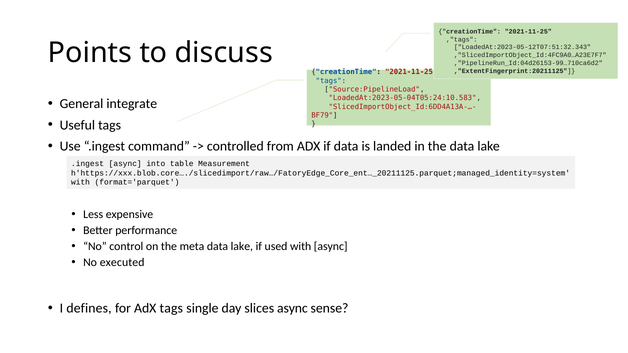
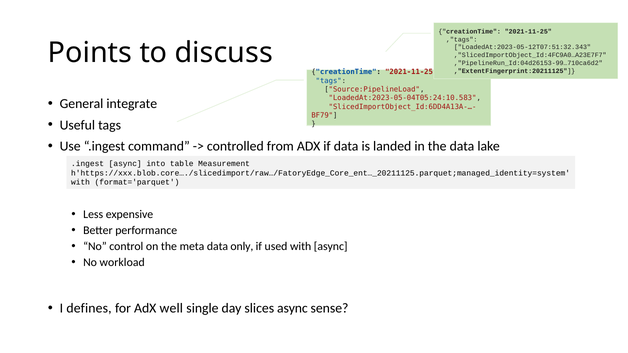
meta data lake: lake -> only
executed: executed -> workload
AdX tags: tags -> well
